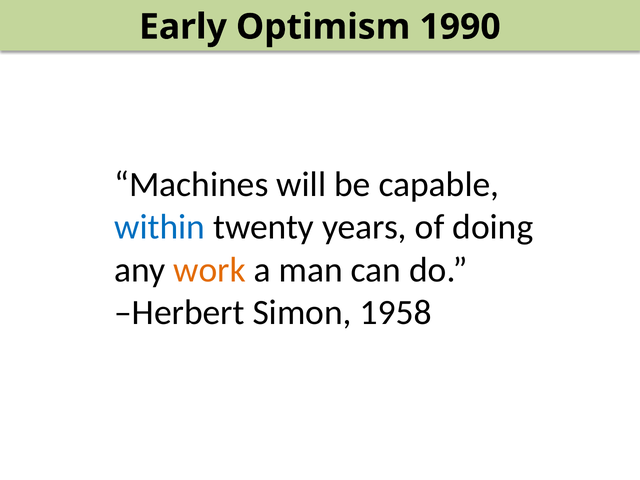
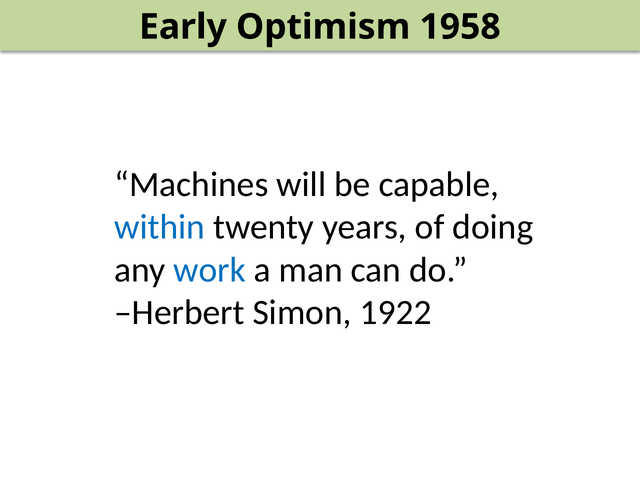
1990: 1990 -> 1958
work colour: orange -> blue
1958: 1958 -> 1922
